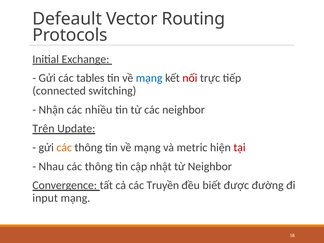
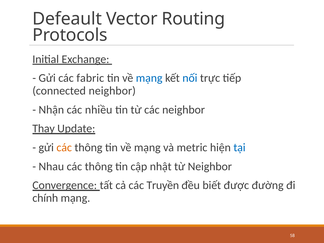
tables: tables -> fabric
nối colour: red -> blue
connected switching: switching -> neighbor
Trên: Trên -> Thay
tại colour: red -> blue
input: input -> chính
